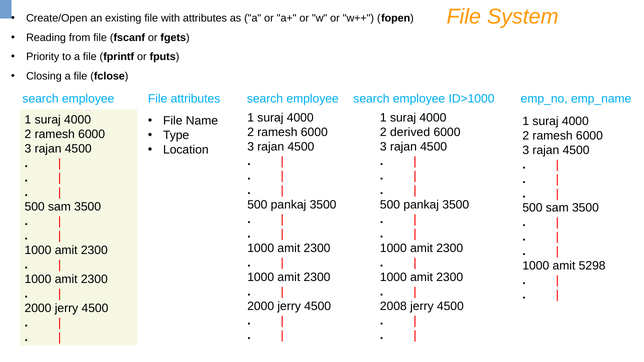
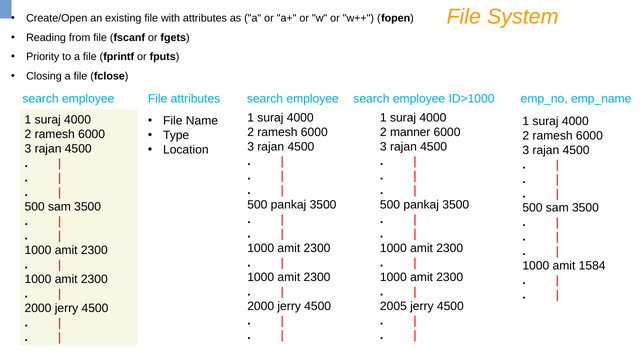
derived: derived -> manner
5298: 5298 -> 1584
2008: 2008 -> 2005
